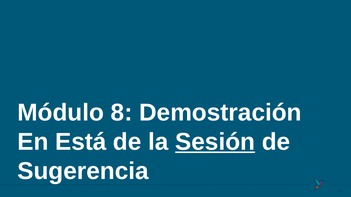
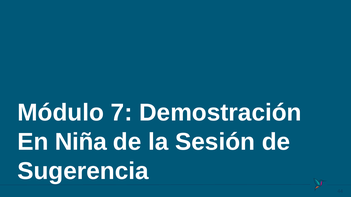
8: 8 -> 7
Está: Está -> Niña
Sesión underline: present -> none
